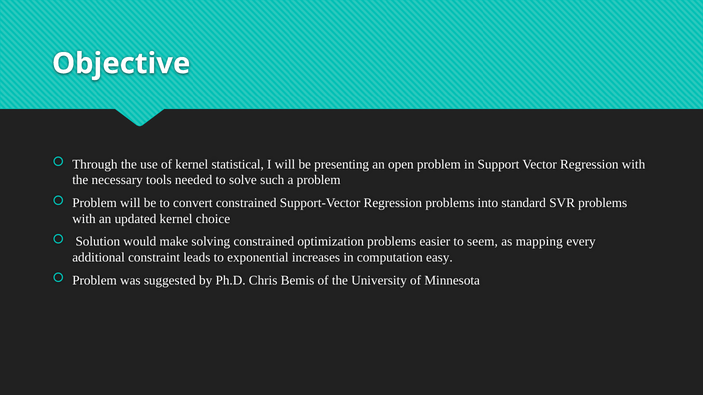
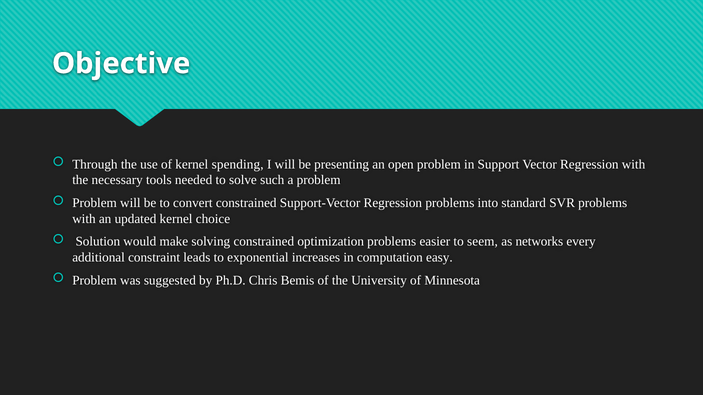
statistical: statistical -> spending
mapping: mapping -> networks
